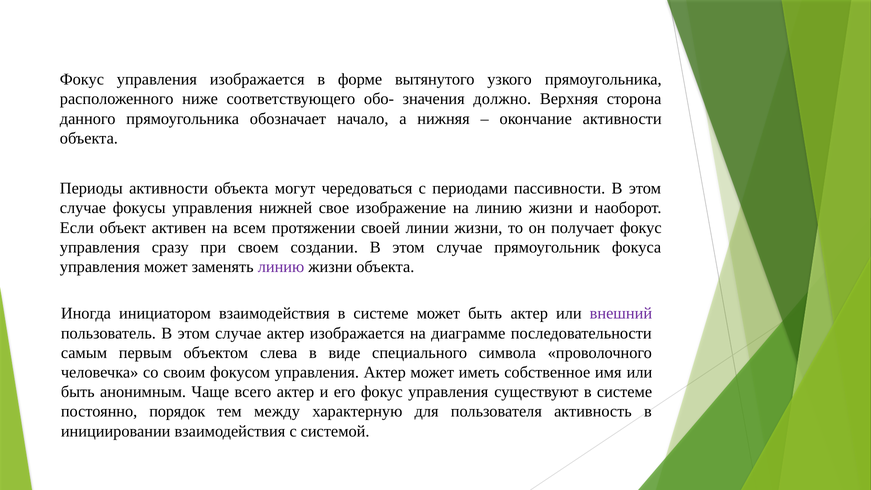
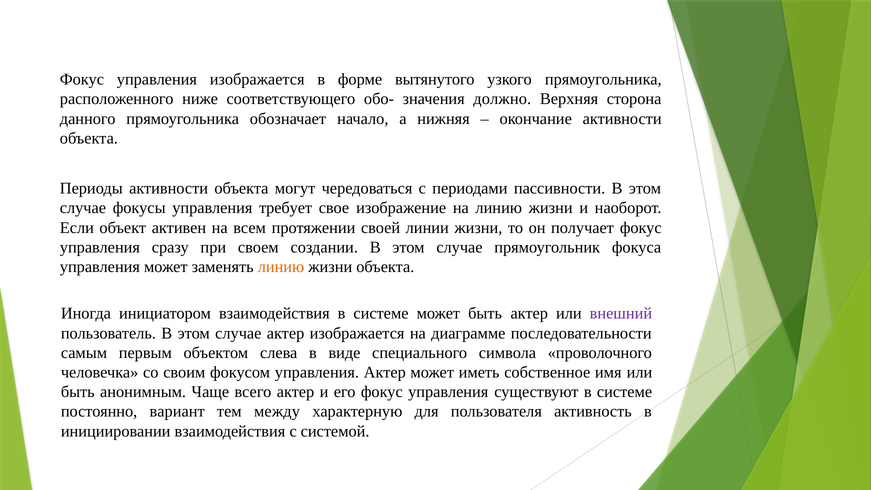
нижней: нижней -> требует
линию at (281, 267) colour: purple -> orange
порядок: порядок -> вариант
